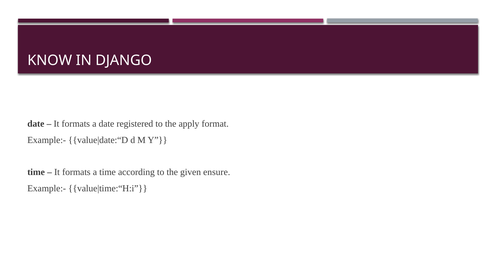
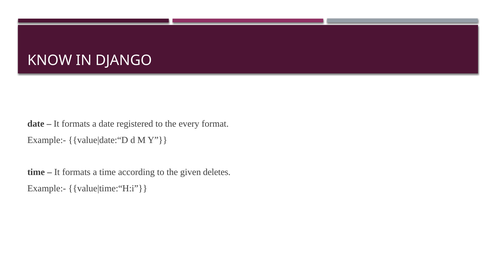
apply: apply -> every
ensure: ensure -> deletes
